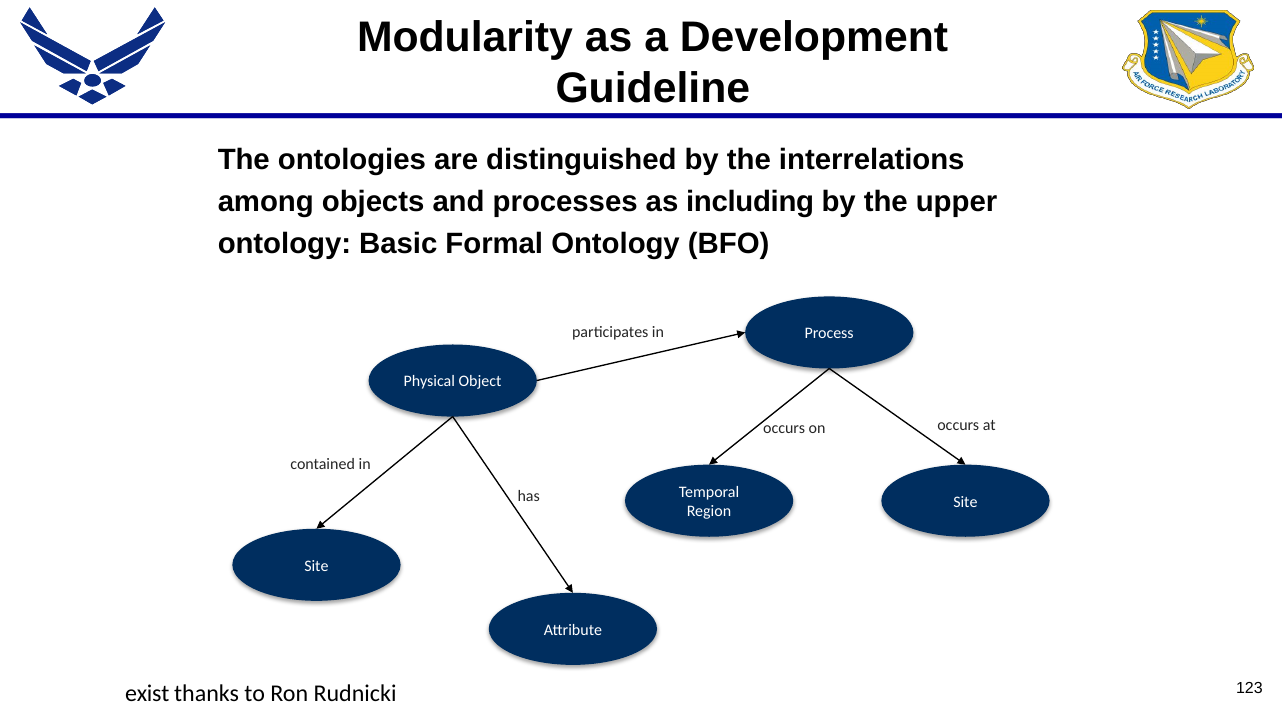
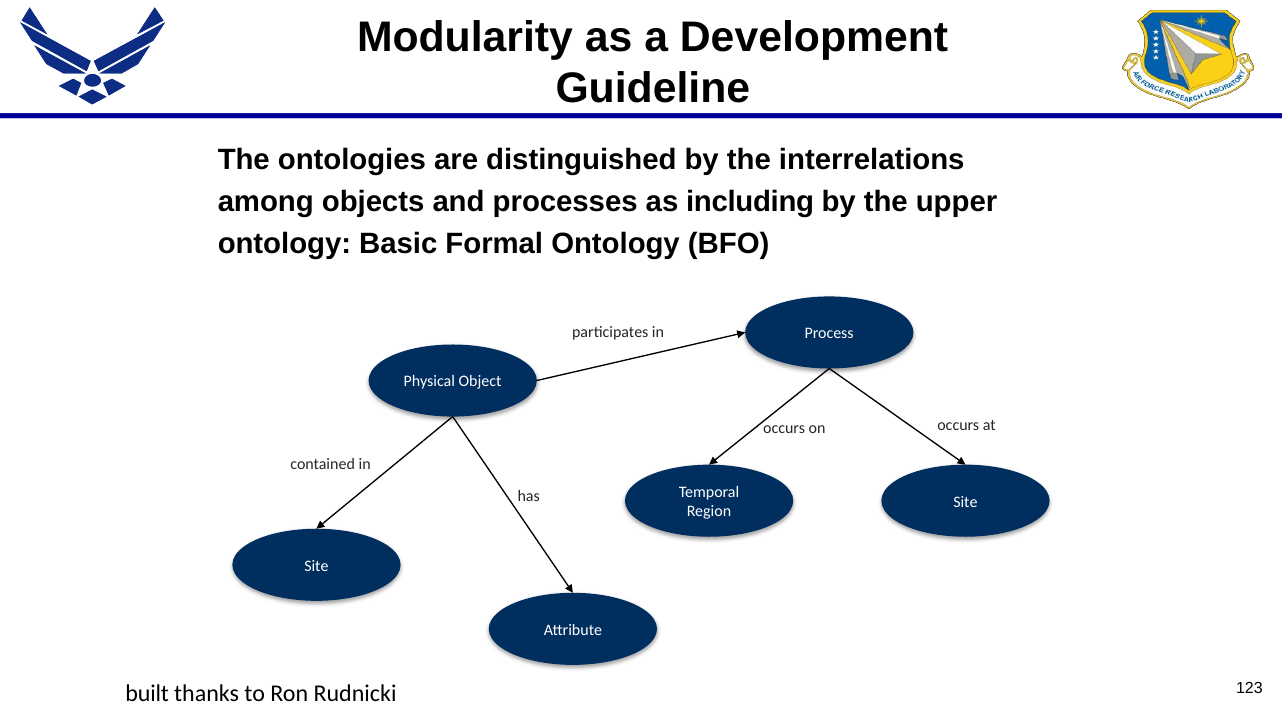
exist: exist -> built
